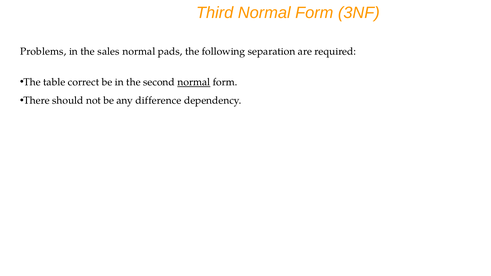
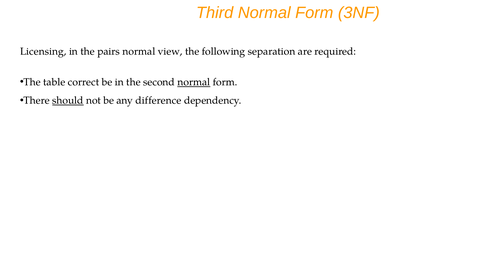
Problems: Problems -> Licensing
sales: sales -> pairs
pads: pads -> view
should underline: none -> present
